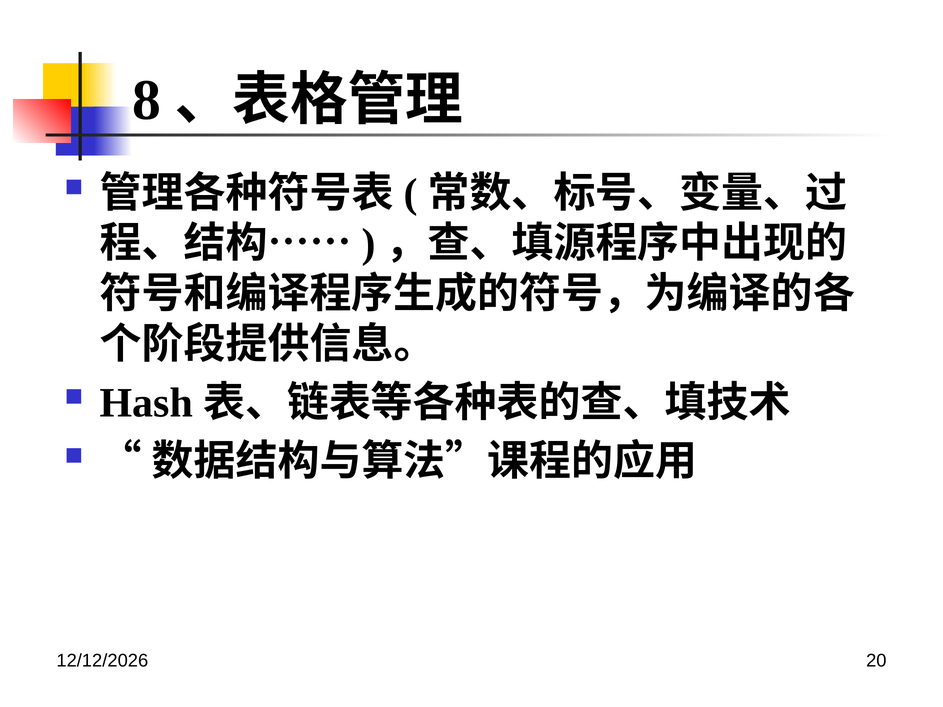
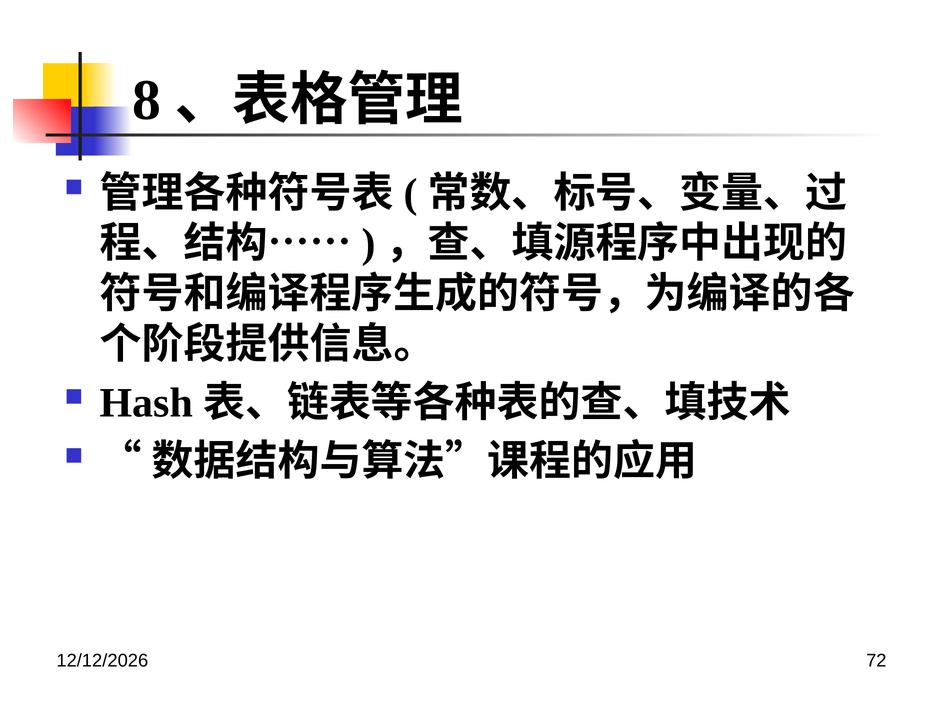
20: 20 -> 72
